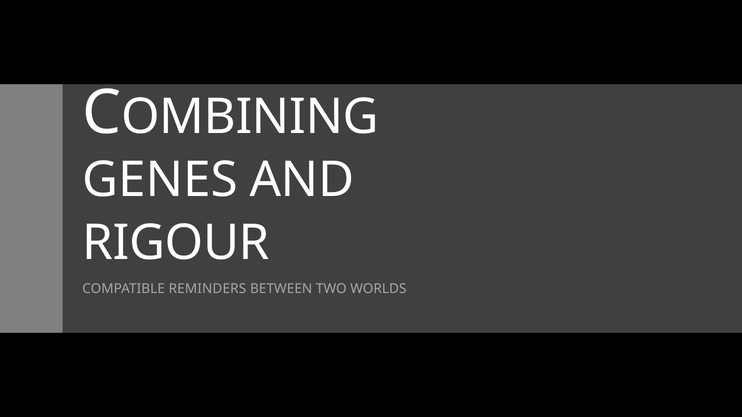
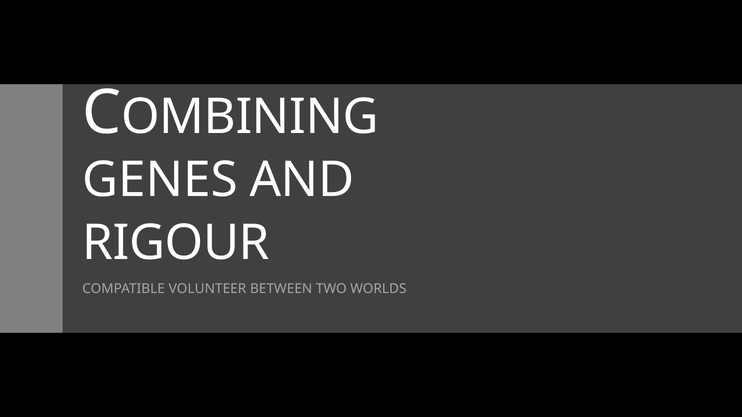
REMINDERS: REMINDERS -> VOLUNTEER
